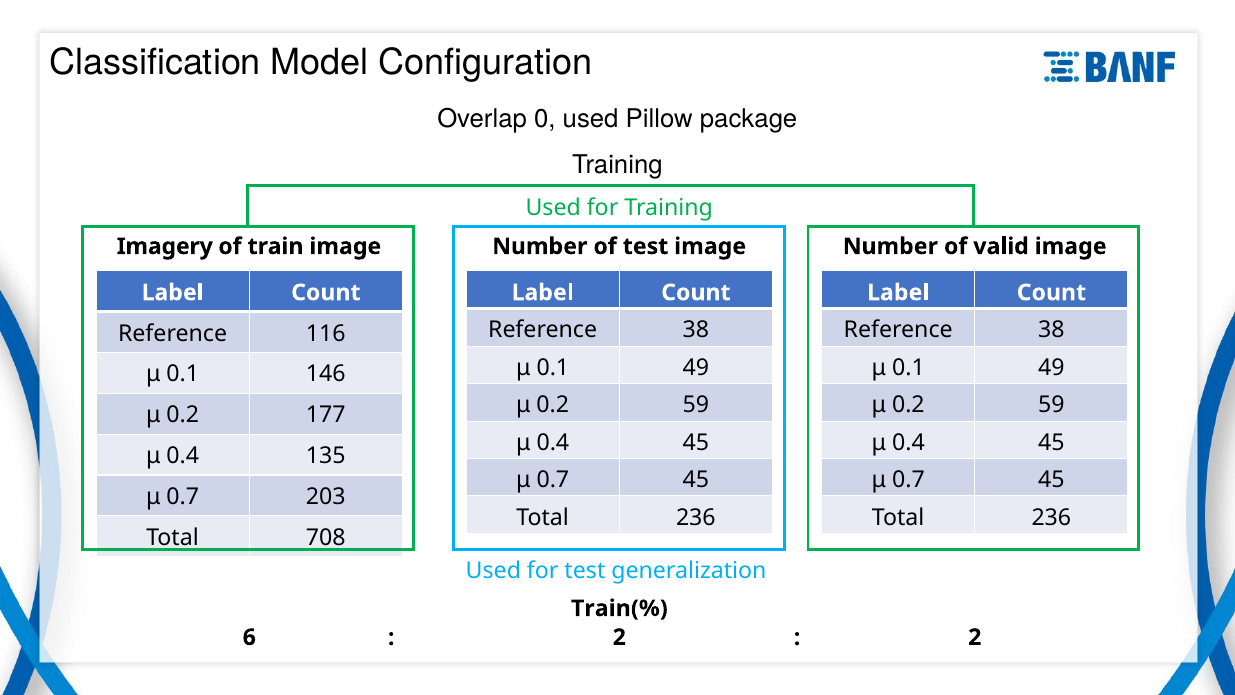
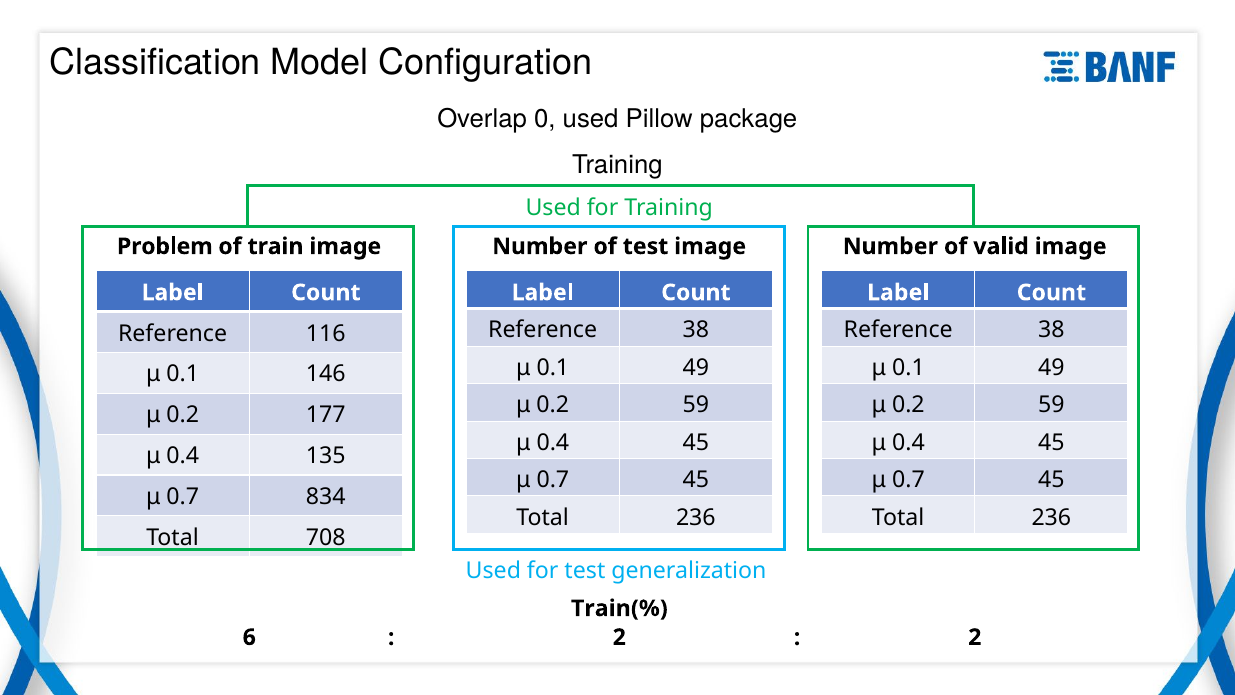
Imagery: Imagery -> Problem
203: 203 -> 834
